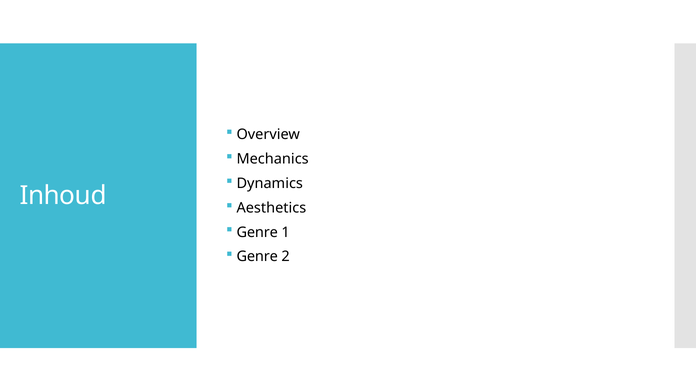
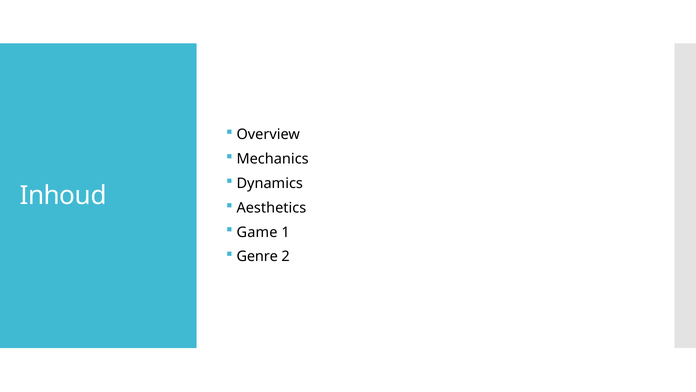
Genre at (257, 232): Genre -> Game
